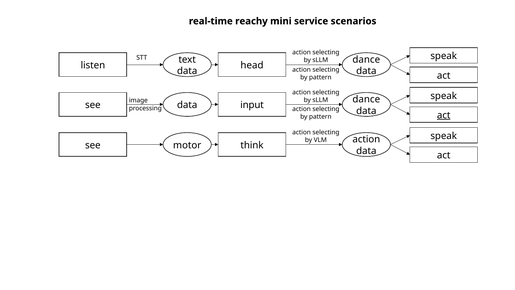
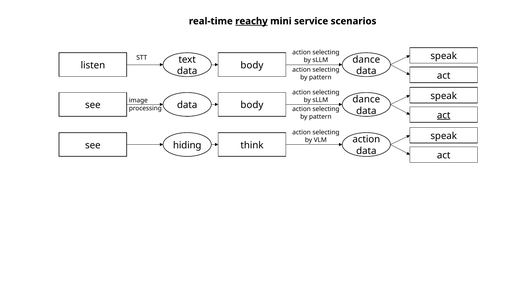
reachy underline: none -> present
listen head: head -> body
see input: input -> body
motor: motor -> hiding
